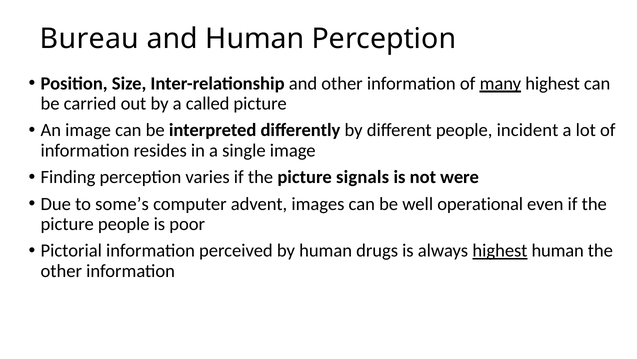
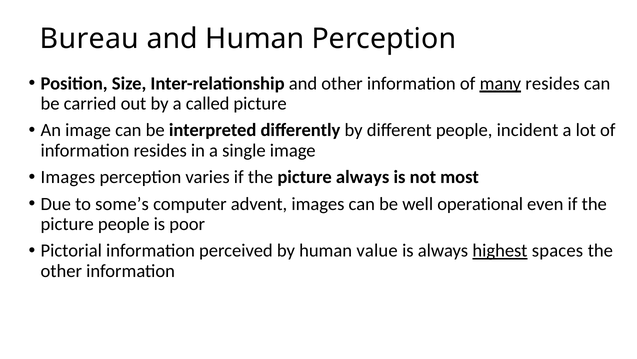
many highest: highest -> resides
Finding at (68, 177): Finding -> Images
picture signals: signals -> always
were: were -> most
drugs: drugs -> value
highest human: human -> spaces
